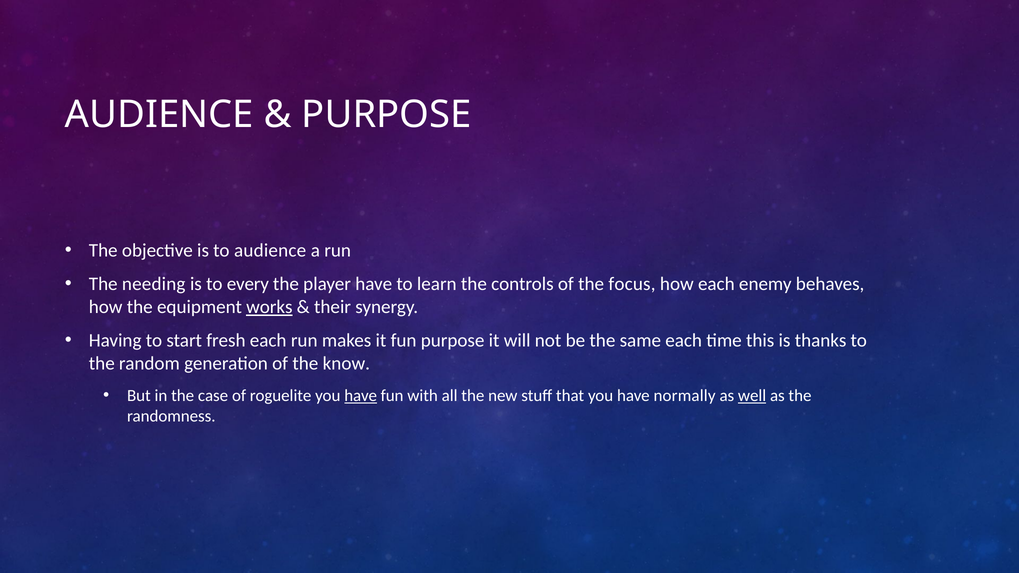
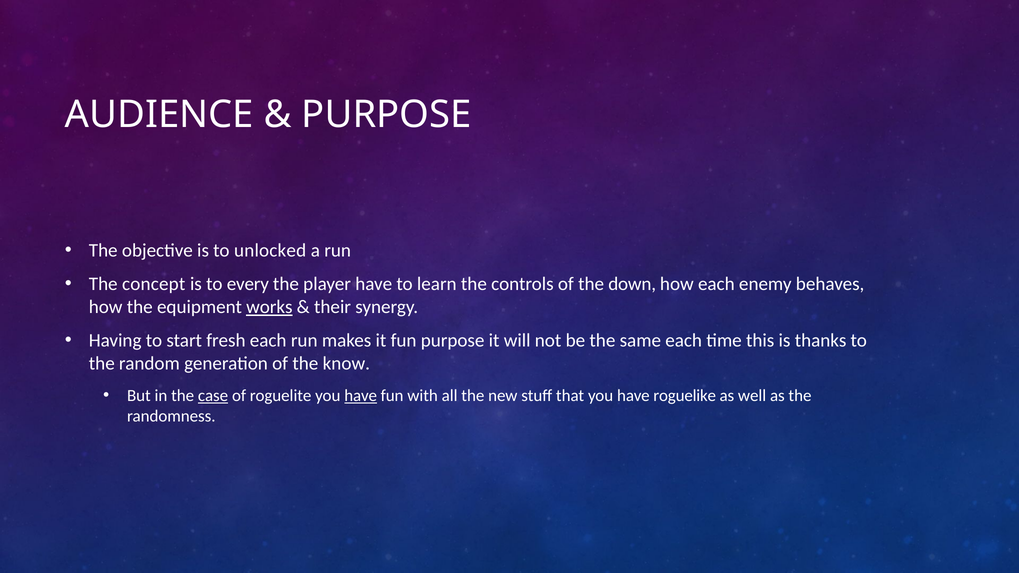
to audience: audience -> unlocked
needing: needing -> concept
focus: focus -> down
case underline: none -> present
normally: normally -> roguelike
well underline: present -> none
